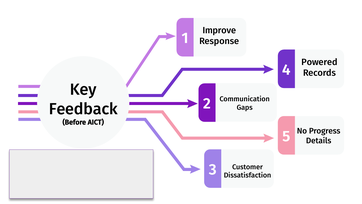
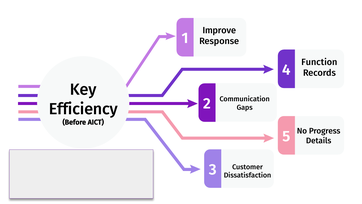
Powered: Powered -> Function
Feedback: Feedback -> Efficiency
